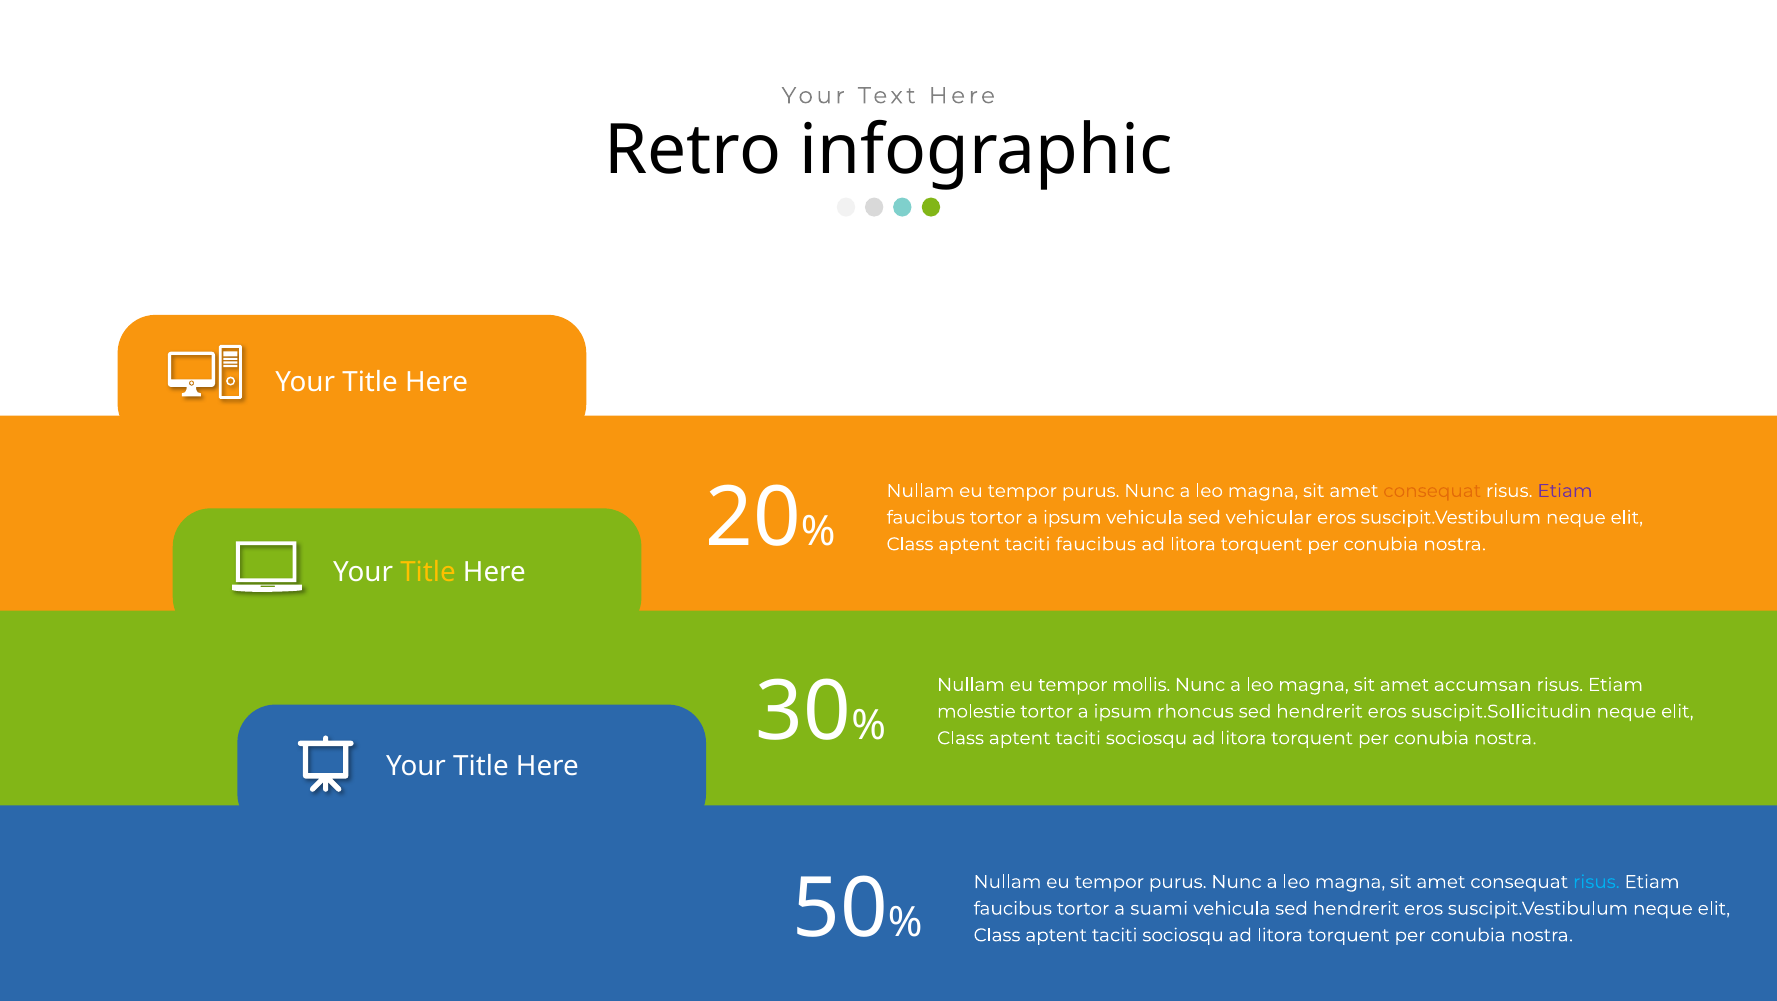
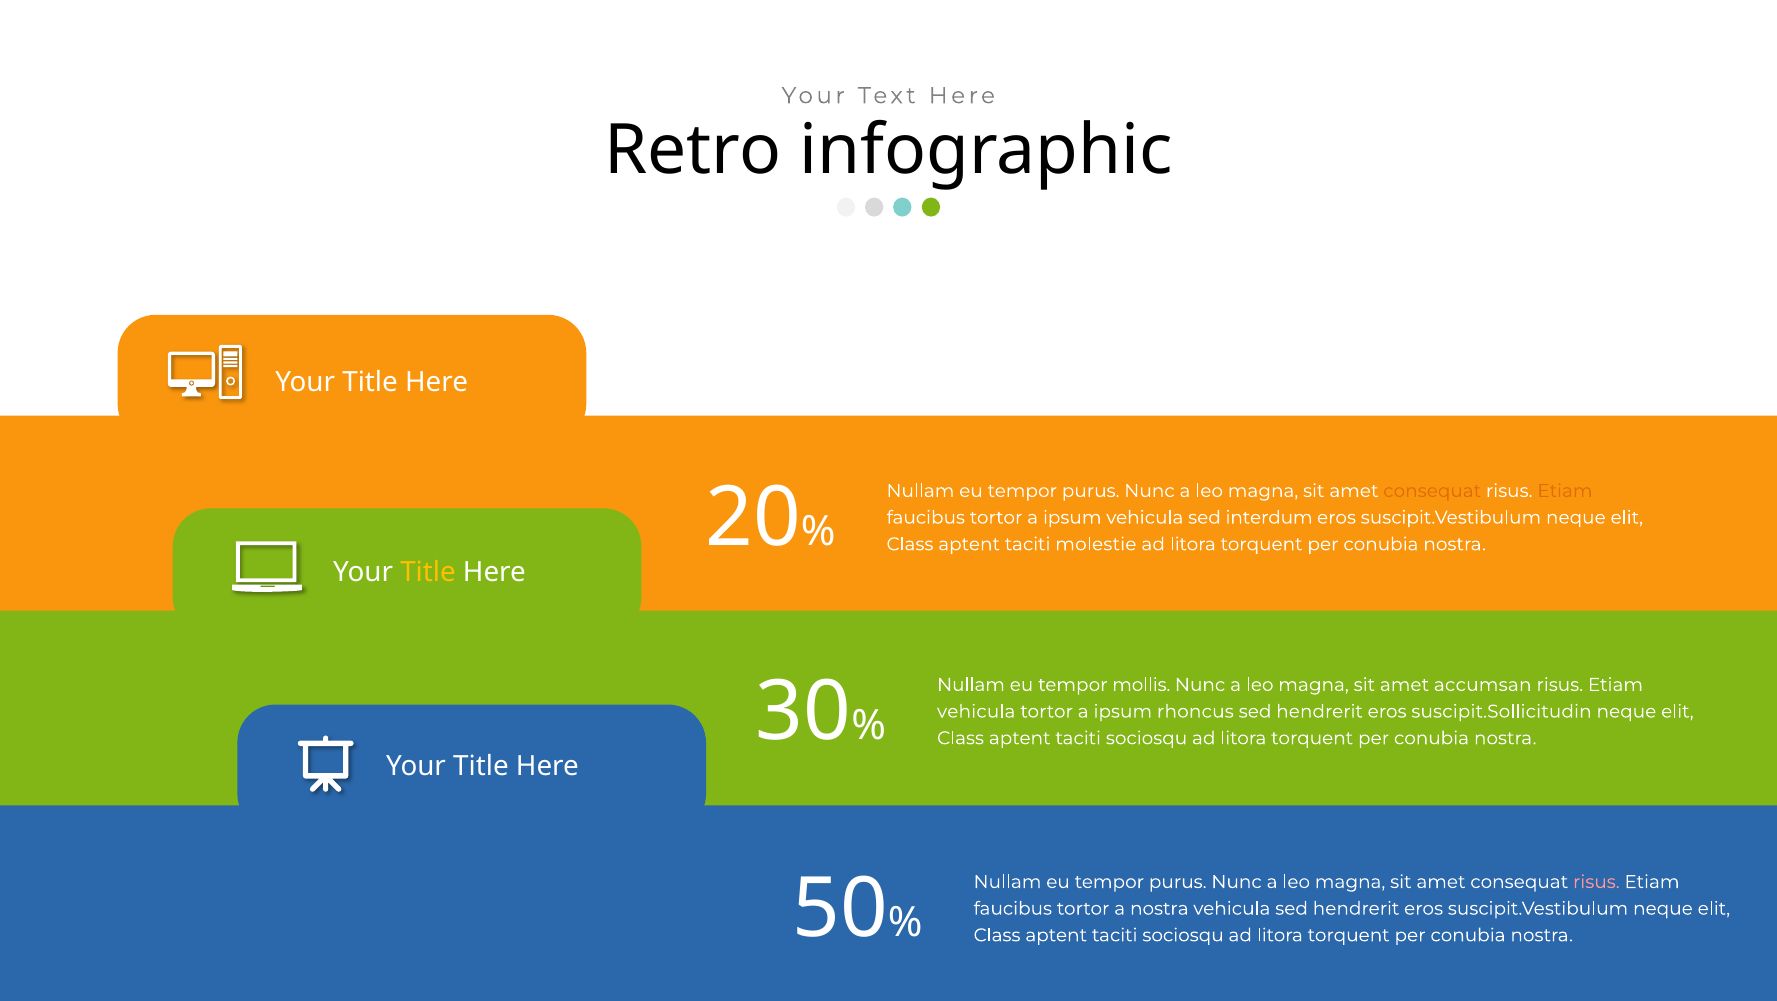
Etiam at (1565, 491) colour: purple -> orange
vehicular: vehicular -> interdum
taciti faucibus: faucibus -> molestie
molestie at (976, 712): molestie -> vehicula
risus at (1596, 882) colour: light blue -> pink
a suami: suami -> nostra
